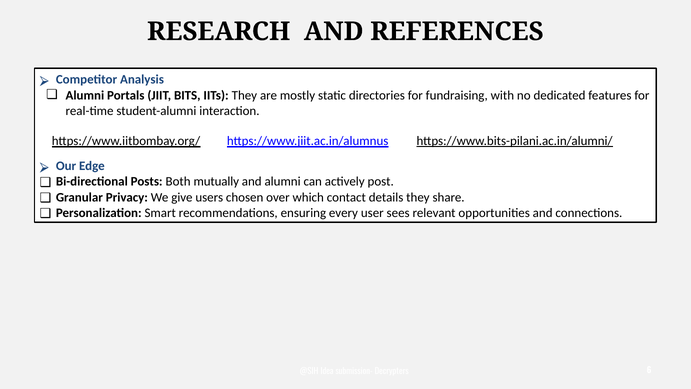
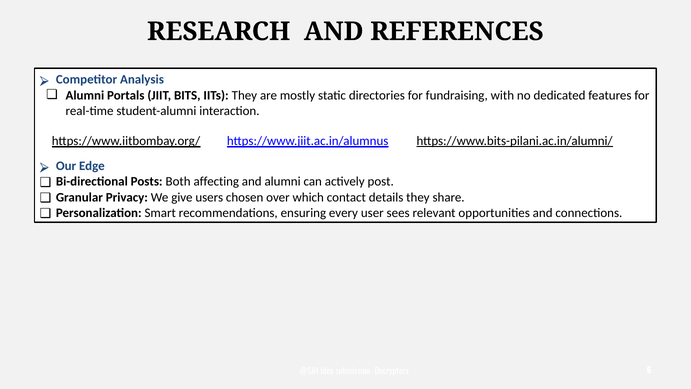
mutually: mutually -> affecting
